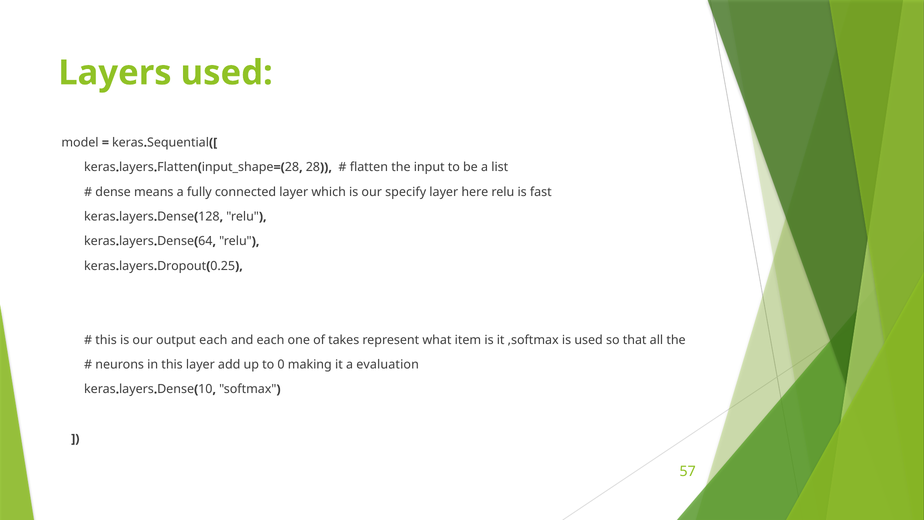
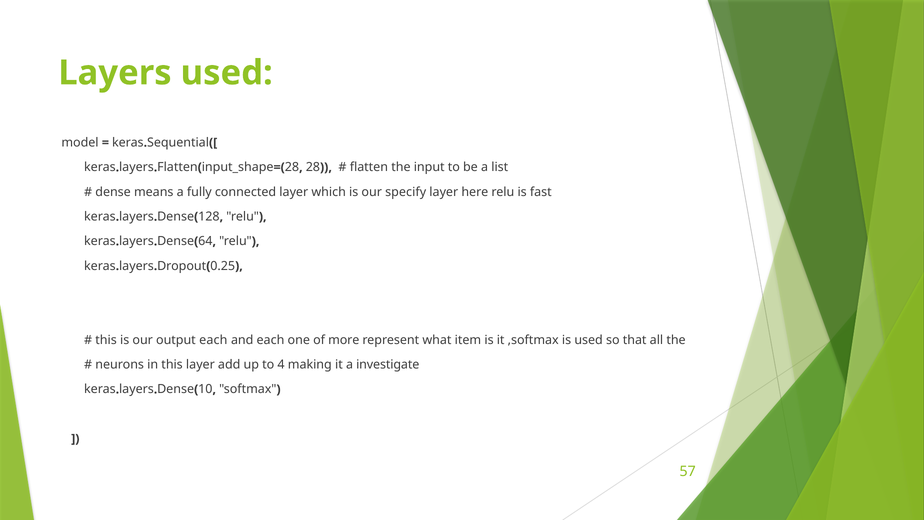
takes: takes -> more
0: 0 -> 4
evaluation: evaluation -> investigate
